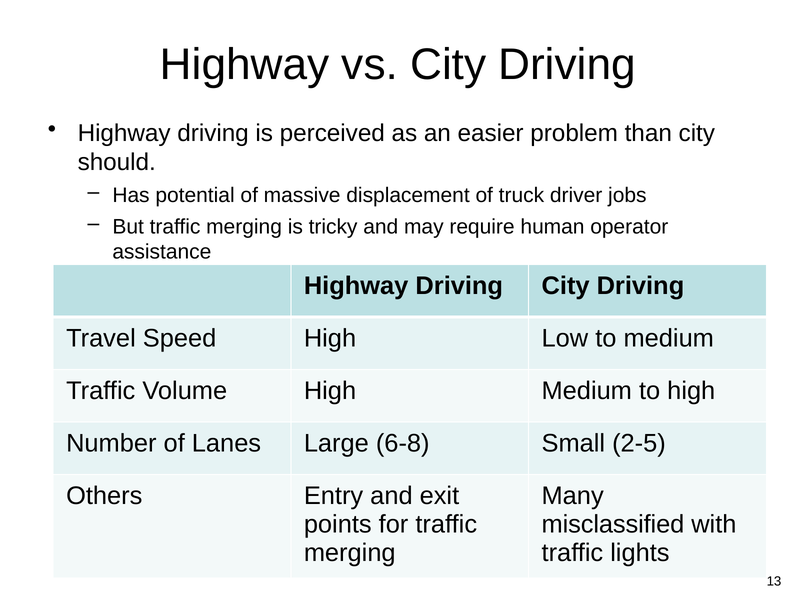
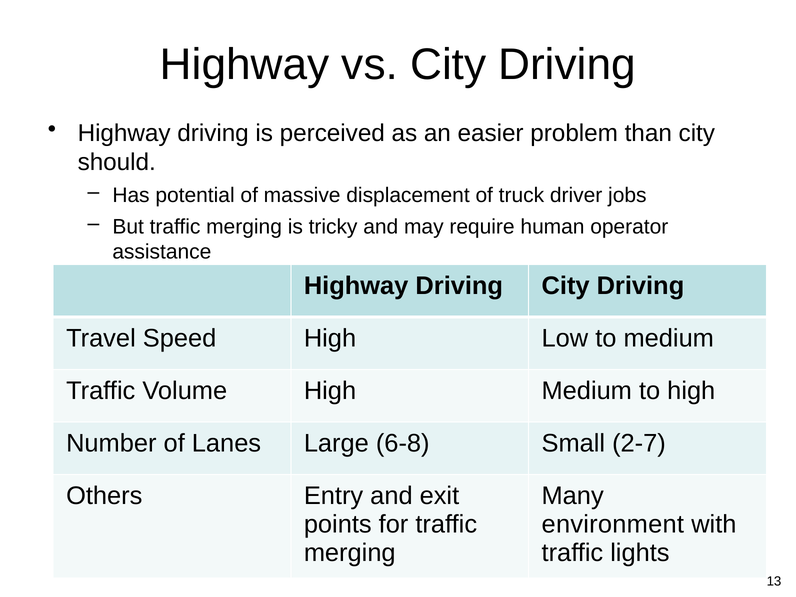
2-5: 2-5 -> 2-7
misclassified: misclassified -> environment
